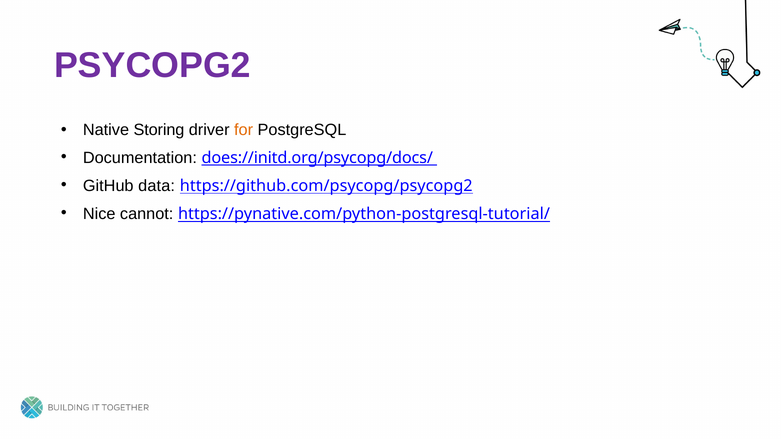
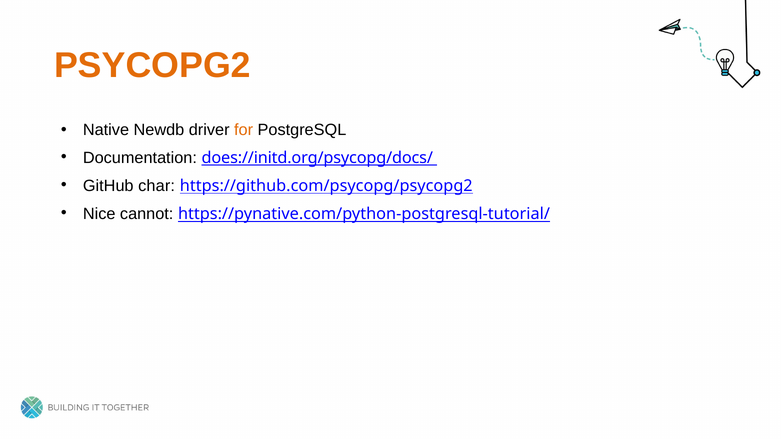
PSYCOPG2 colour: purple -> orange
Storing: Storing -> Newdb
data: data -> char
